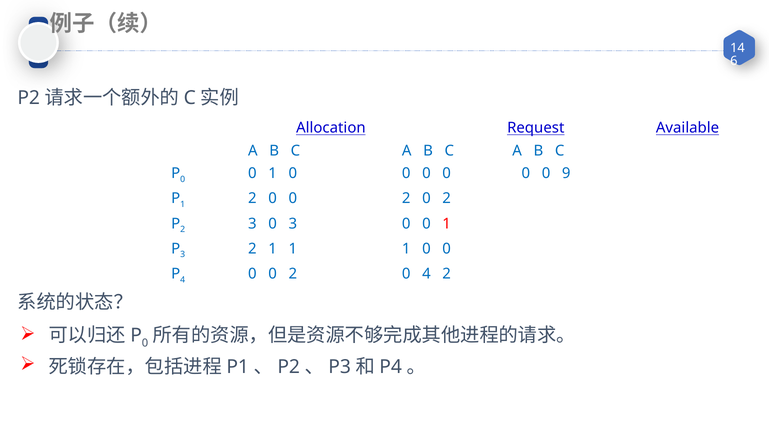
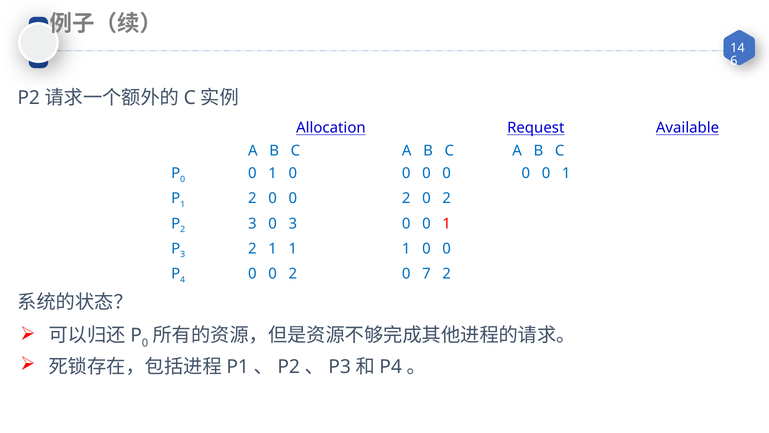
0 0 0 9: 9 -> 1
0 4: 4 -> 7
